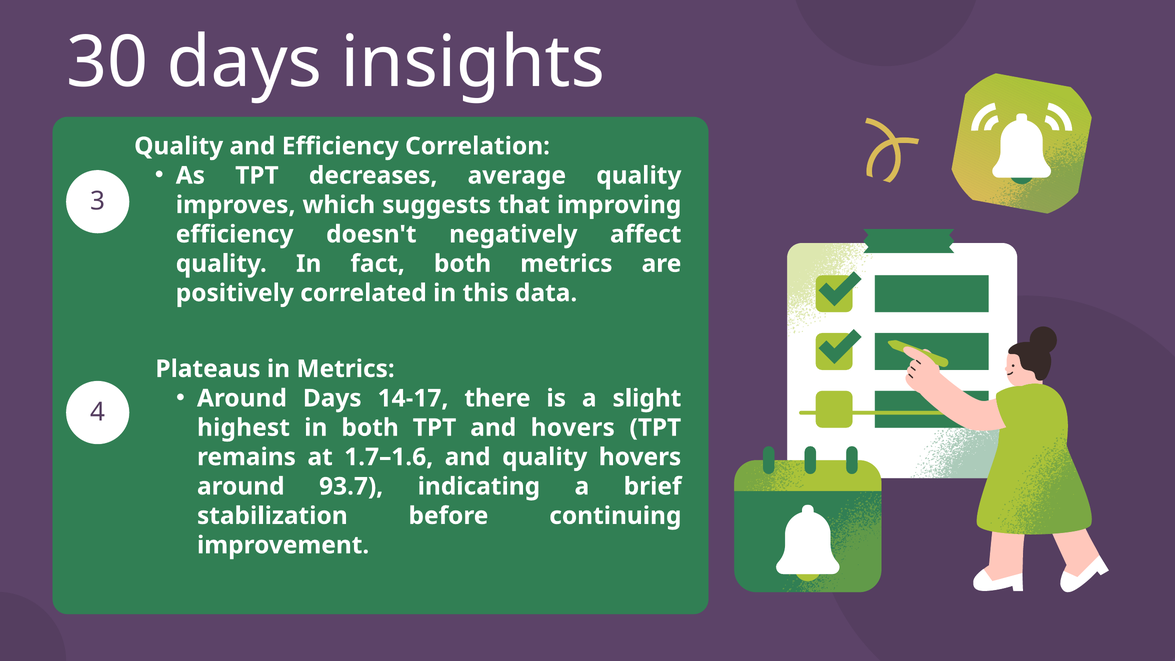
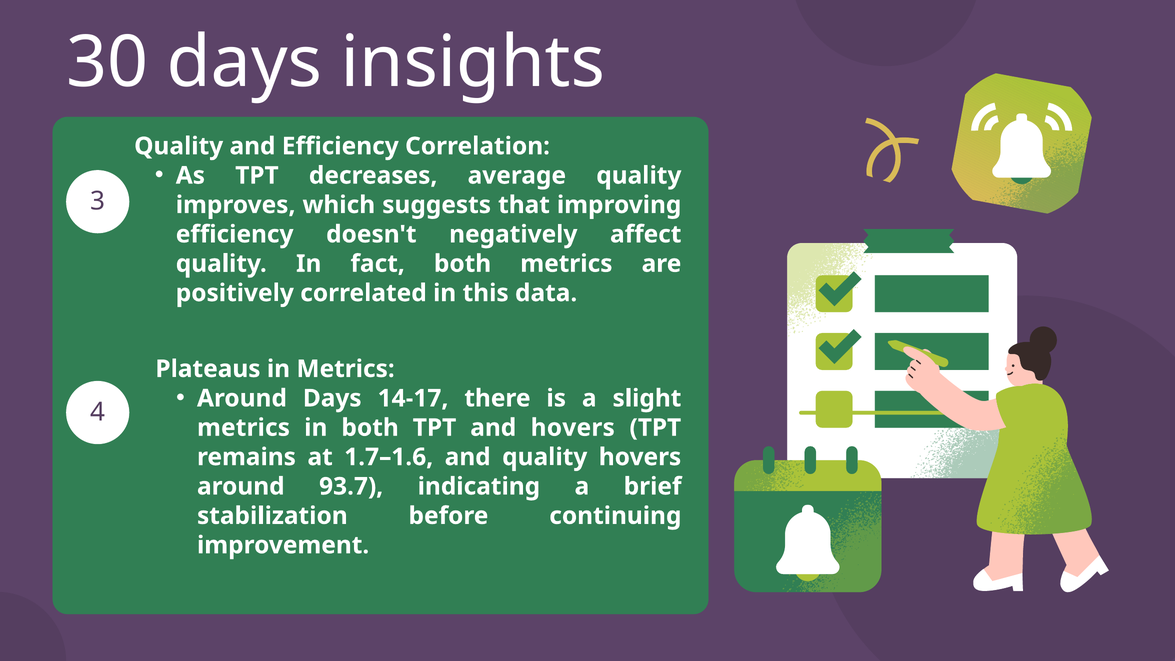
highest at (243, 428): highest -> metrics
